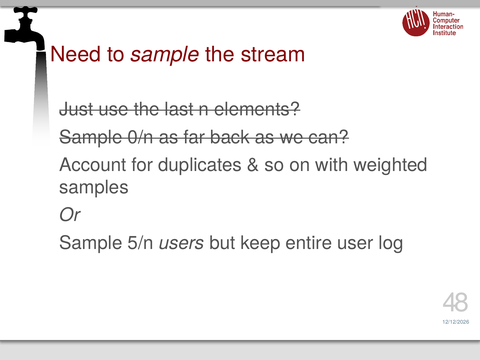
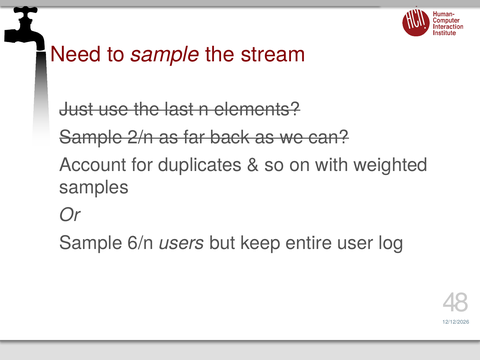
0/n: 0/n -> 2/n
5/n: 5/n -> 6/n
